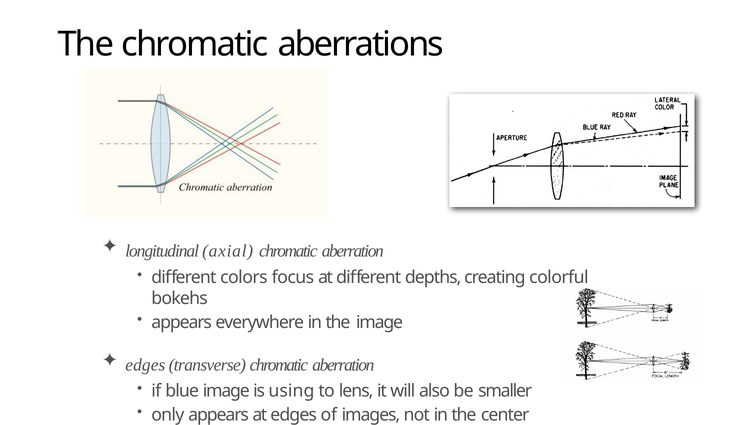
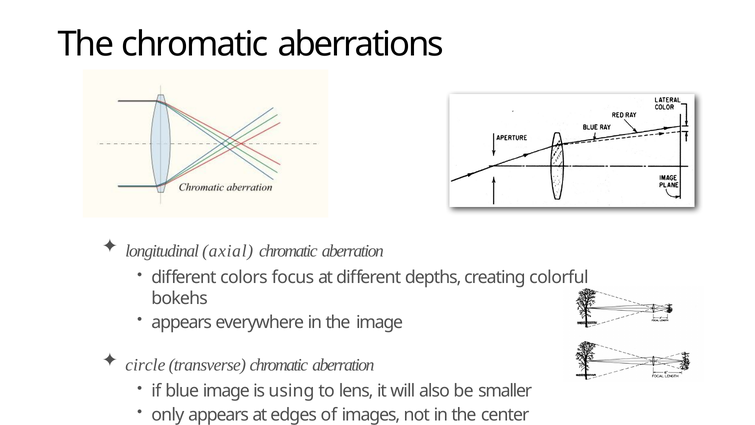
edges at (145, 365): edges -> circle
